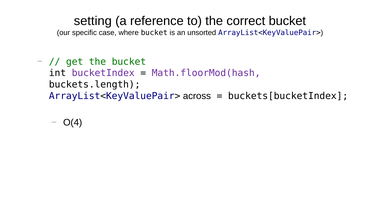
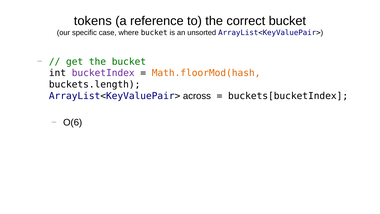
setting: setting -> tokens
Math.floorMod(hash colour: purple -> orange
O(4: O(4 -> O(6
